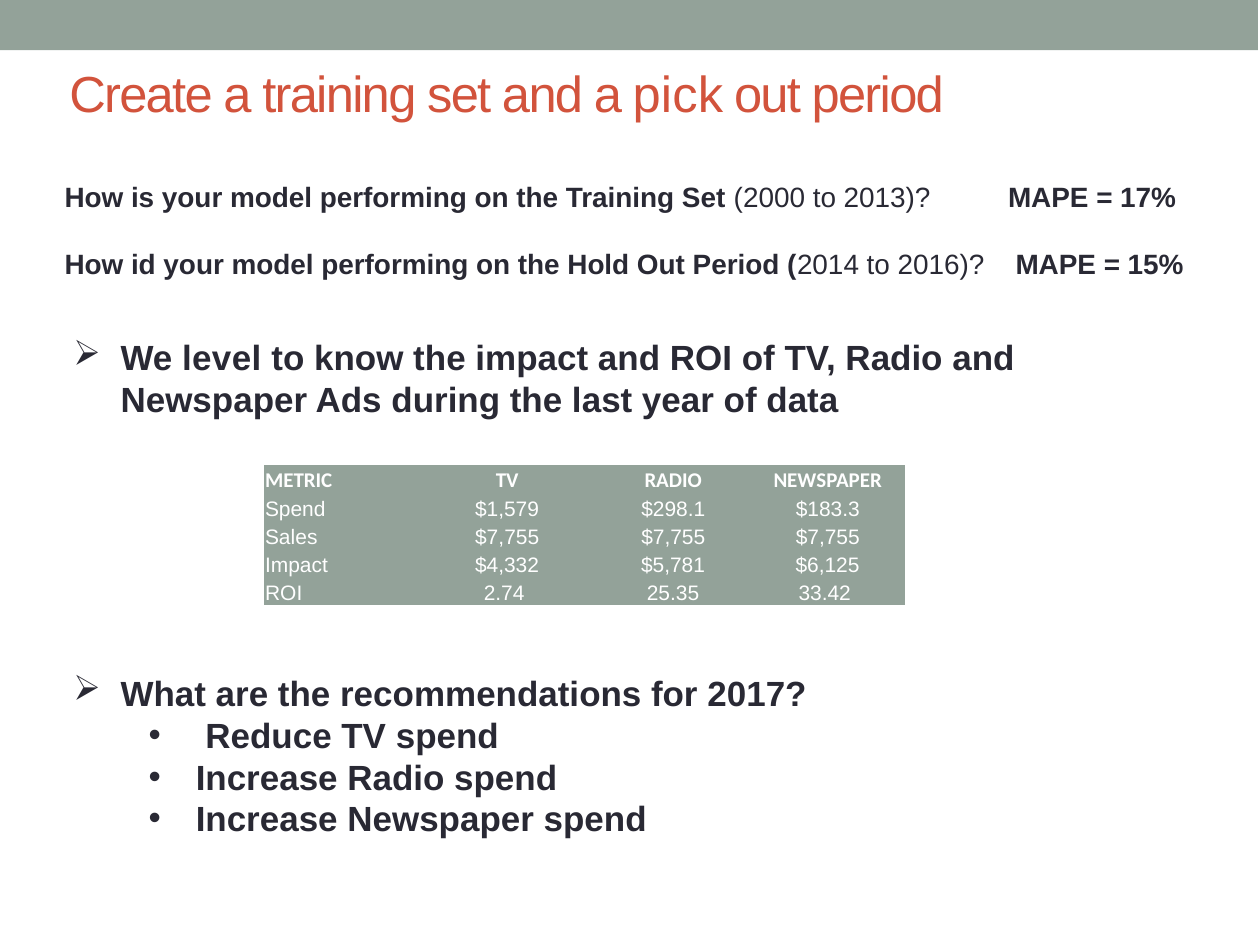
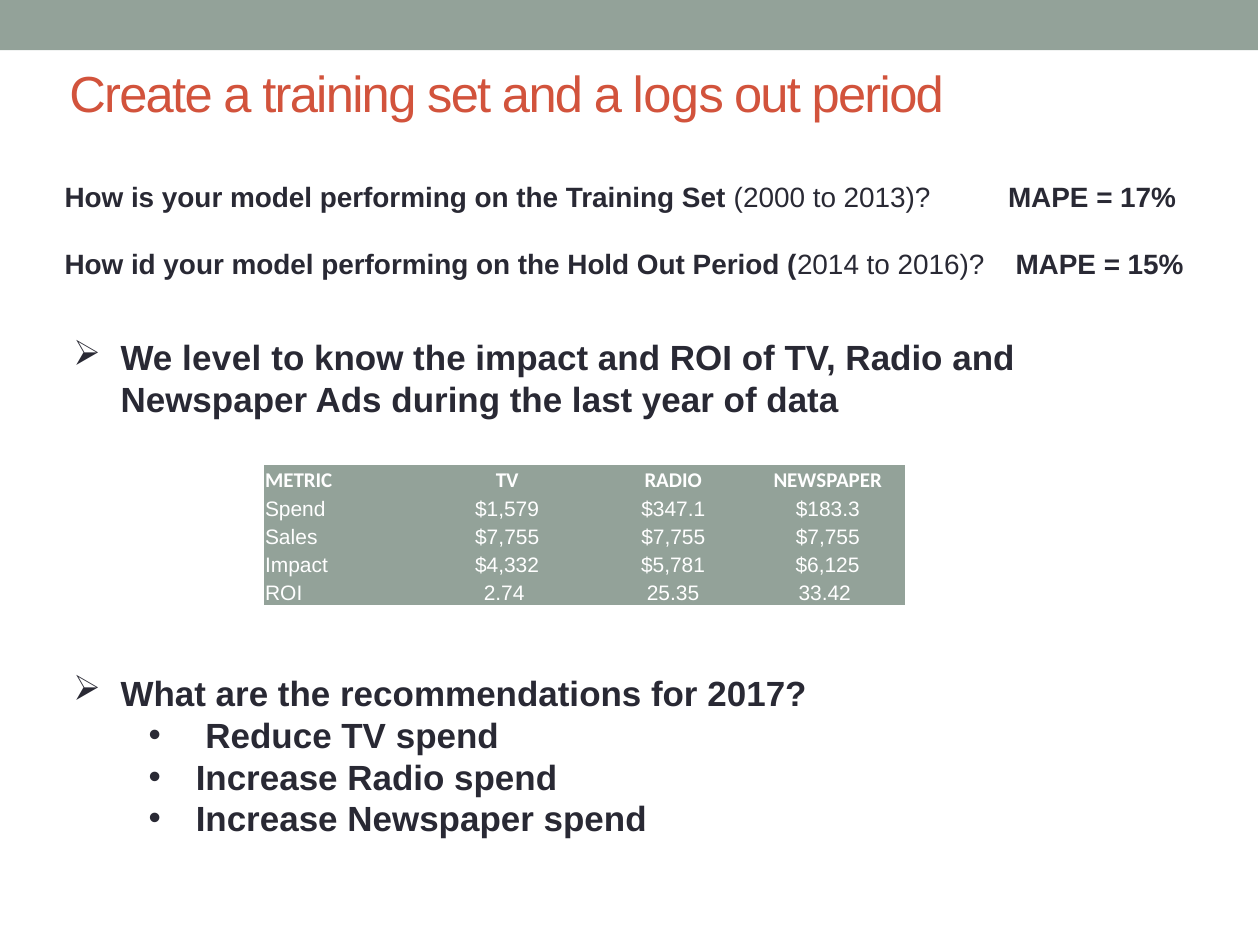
pick: pick -> logs
$298.1: $298.1 -> $347.1
